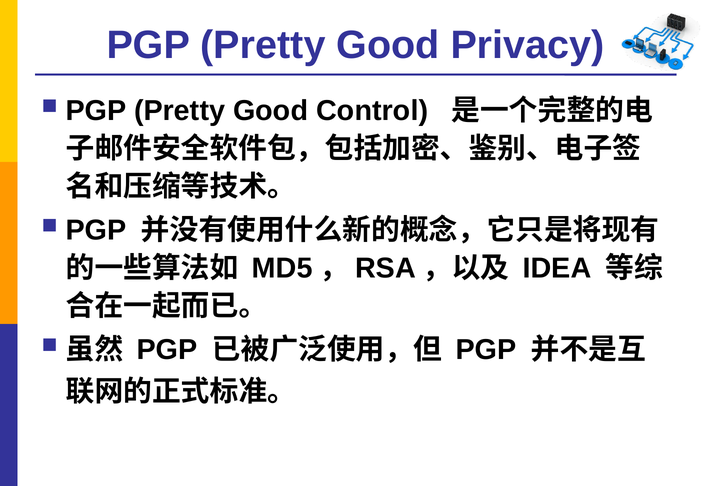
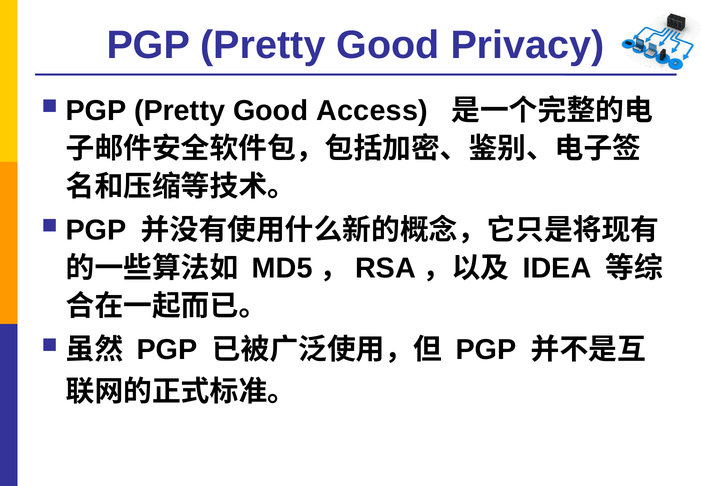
Control: Control -> Access
